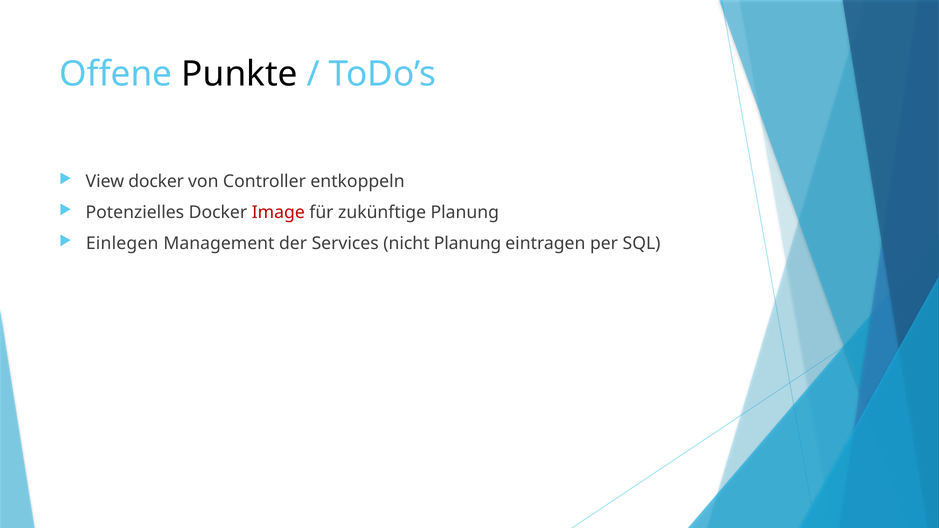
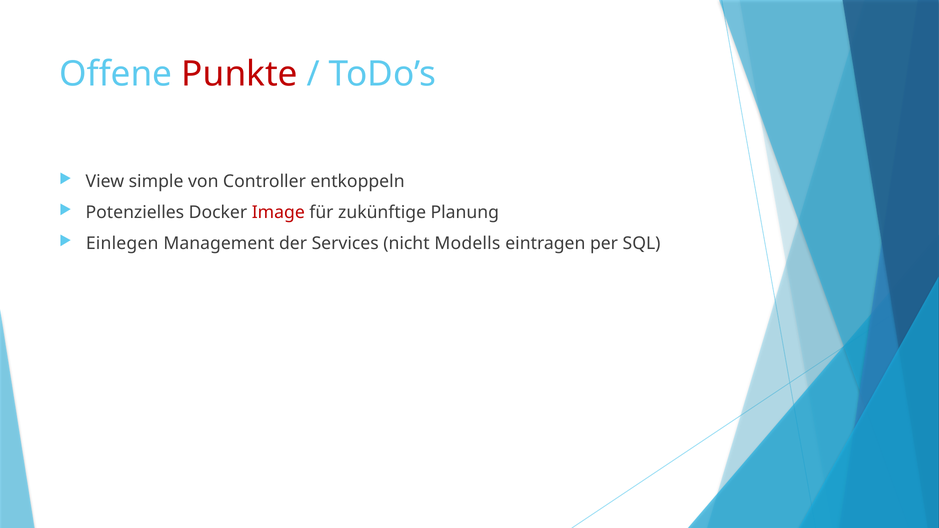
Punkte colour: black -> red
View docker: docker -> simple
nicht Planung: Planung -> Modells
